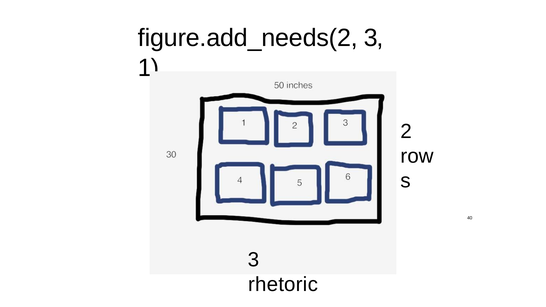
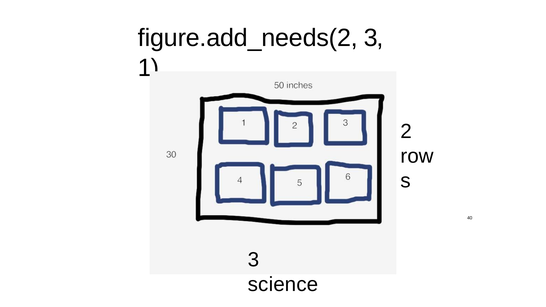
rhetoric: rhetoric -> science
